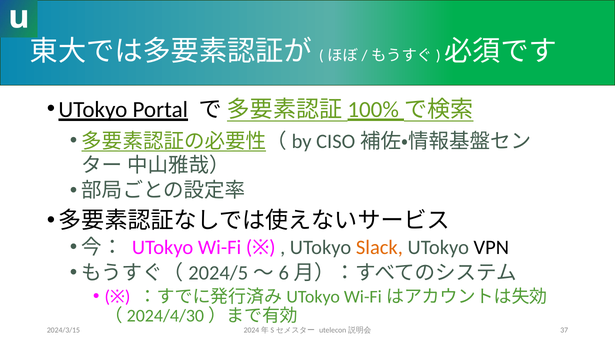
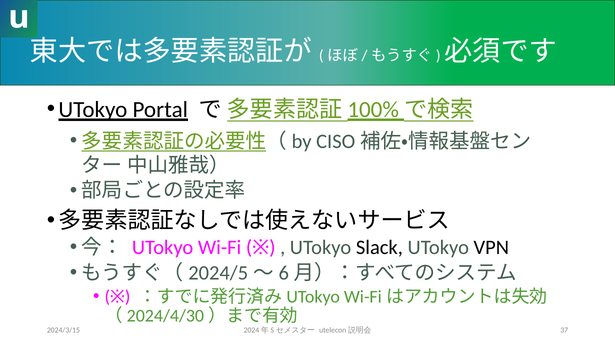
Slack colour: orange -> black
